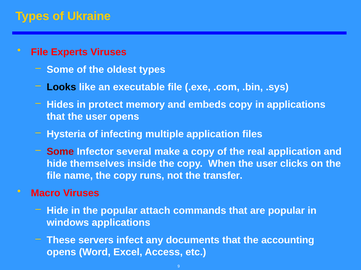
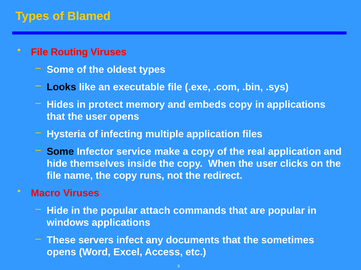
Ukraine: Ukraine -> Blamed
Experts: Experts -> Routing
Some at (60, 152) colour: red -> black
several: several -> service
transfer: transfer -> redirect
accounting: accounting -> sometimes
